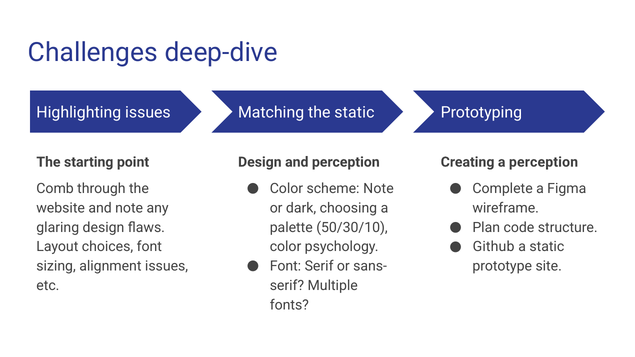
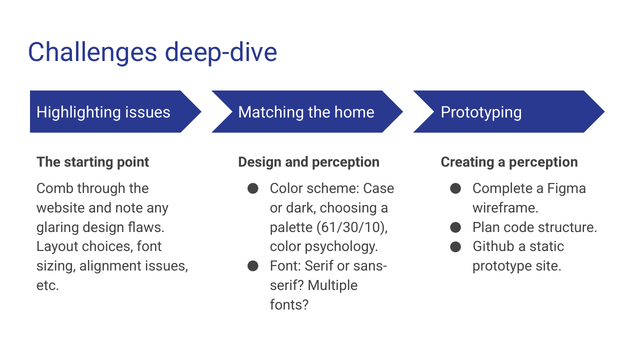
the static: static -> home
scheme Note: Note -> Case
50/30/10: 50/30/10 -> 61/30/10
